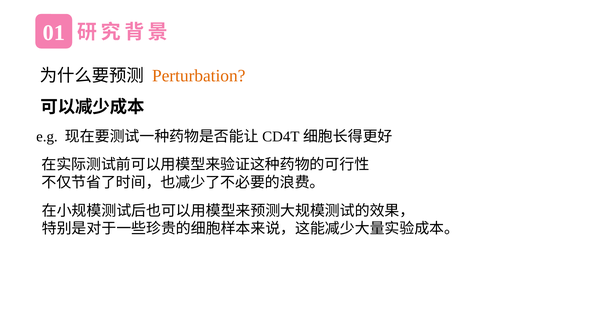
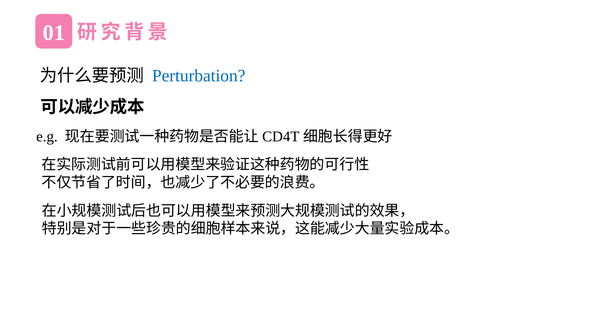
Perturbation colour: orange -> blue
